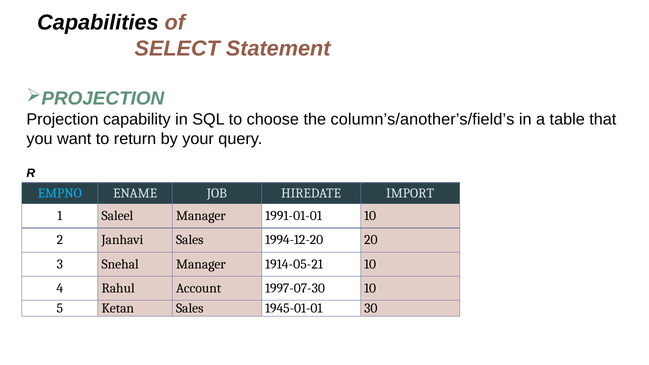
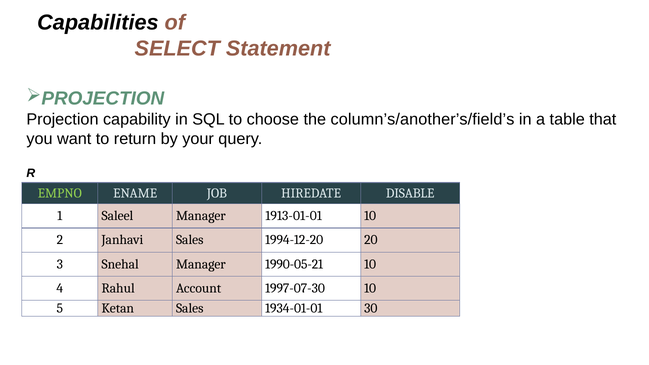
EMPNO colour: light blue -> light green
IMPORT: IMPORT -> DISABLE
1991-01-01: 1991-01-01 -> 1913-01-01
1914-05-21: 1914-05-21 -> 1990-05-21
1945-01-01: 1945-01-01 -> 1934-01-01
